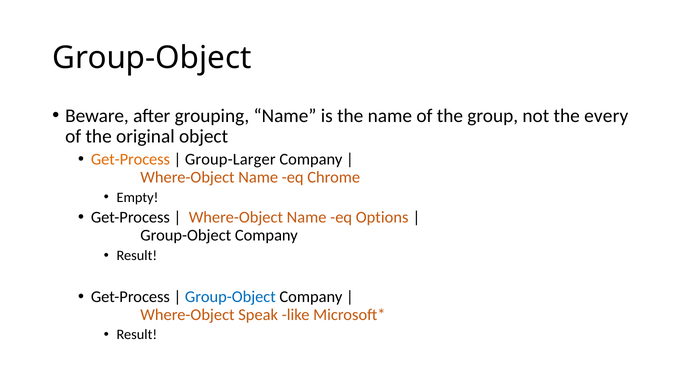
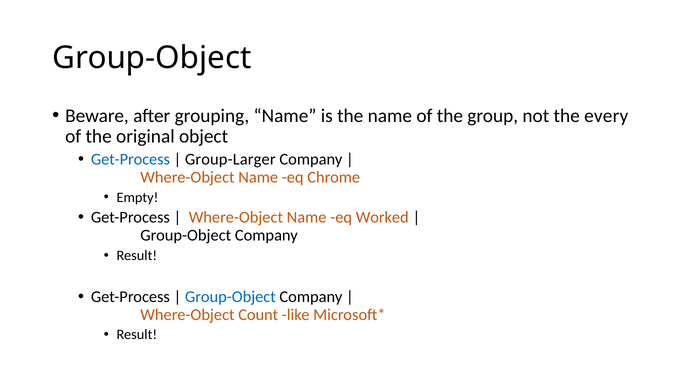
Get-Process at (130, 159) colour: orange -> blue
Options: Options -> Worked
Speak: Speak -> Count
